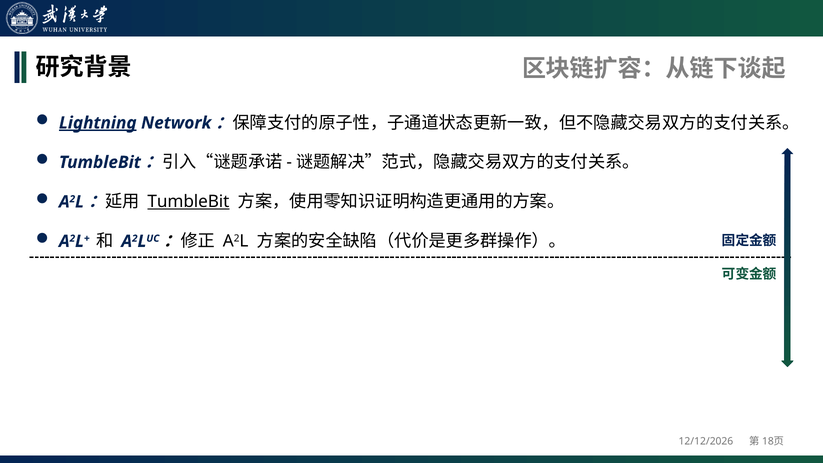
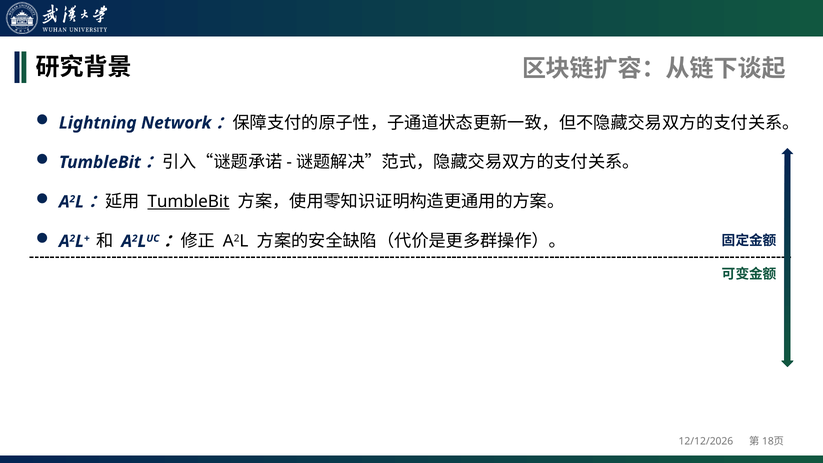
Lightning underline: present -> none
